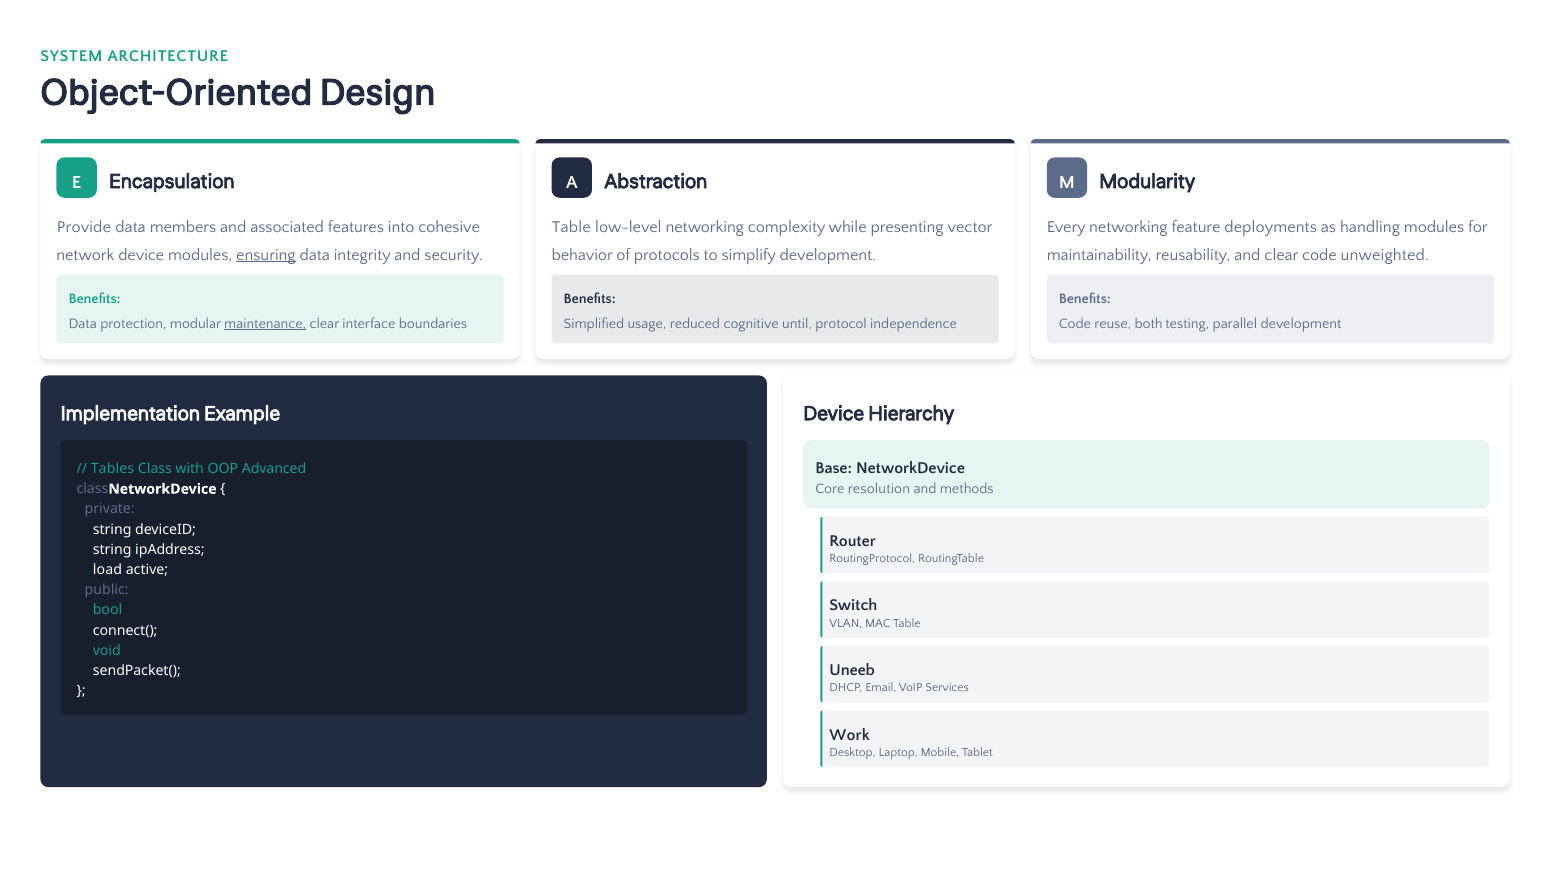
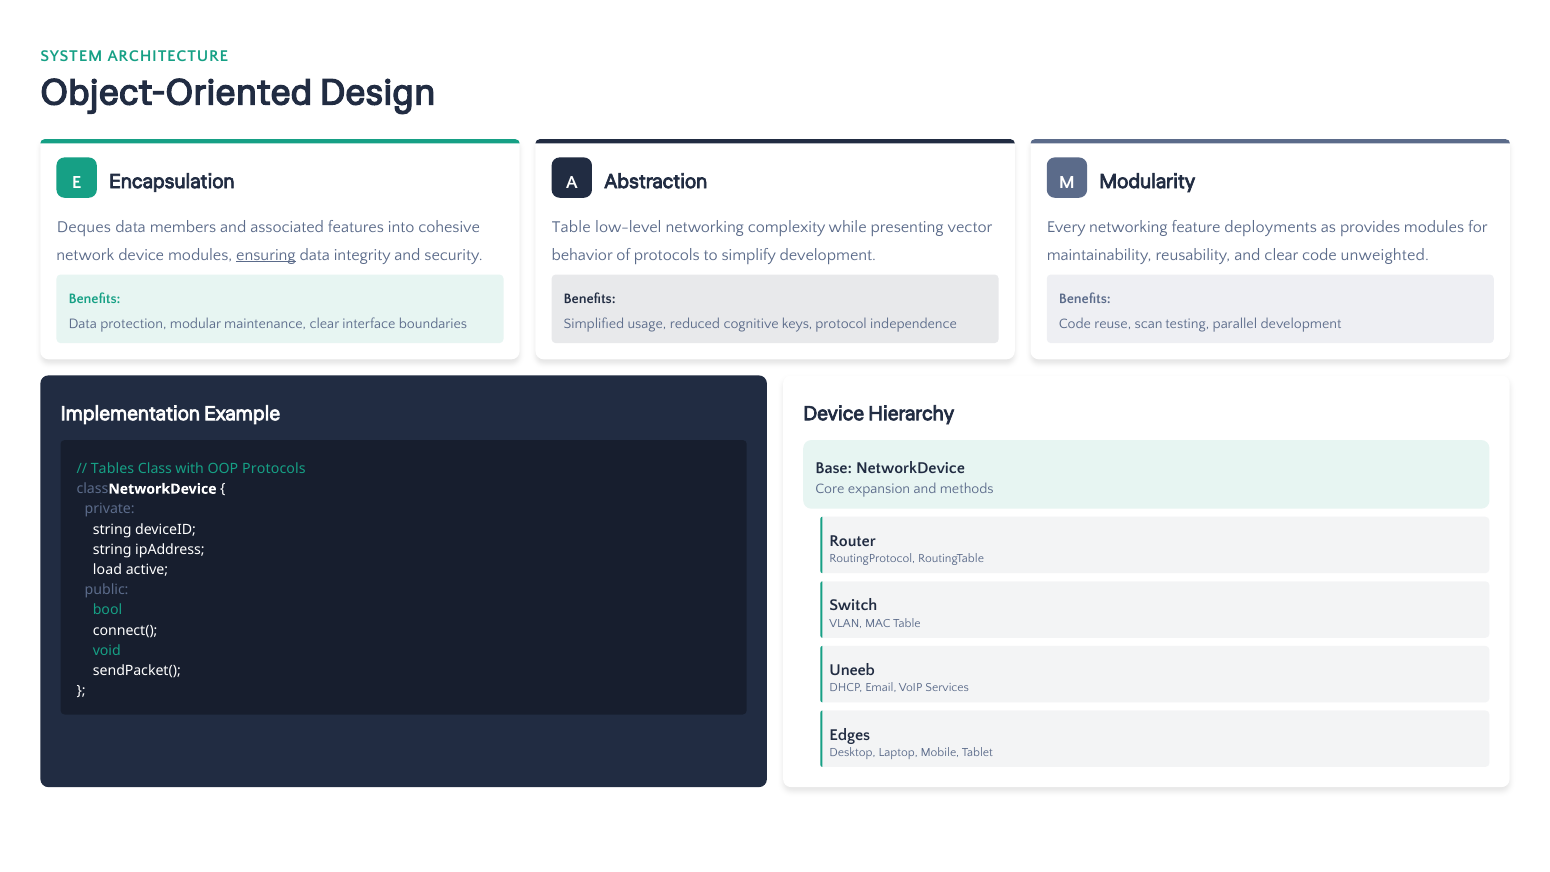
Provide: Provide -> Deques
handling: handling -> provides
maintenance underline: present -> none
until: until -> keys
both: both -> scan
OOP Advanced: Advanced -> Protocols
resolution: resolution -> expansion
Work: Work -> Edges
